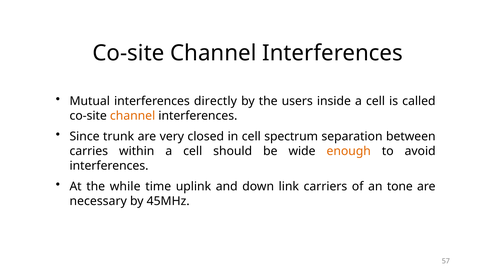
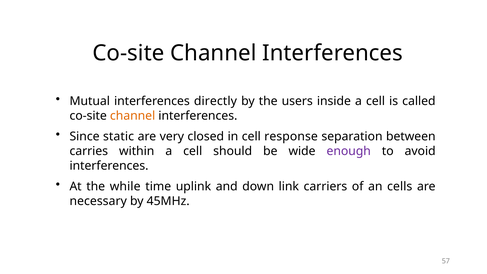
trunk: trunk -> static
spectrum: spectrum -> response
enough colour: orange -> purple
tone: tone -> cells
